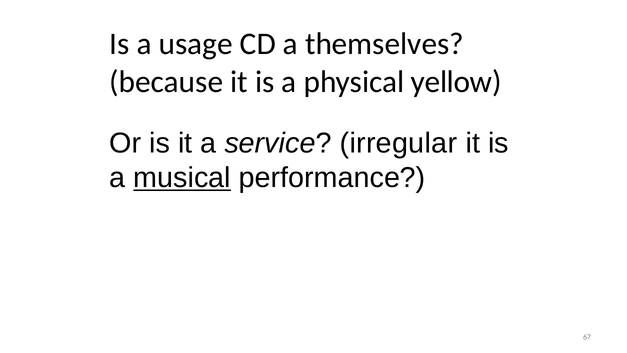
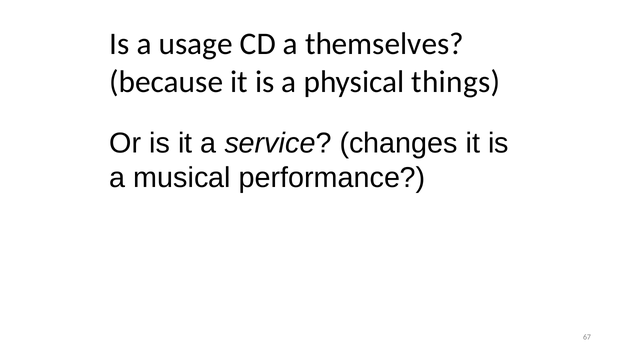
yellow: yellow -> things
irregular: irregular -> changes
musical underline: present -> none
